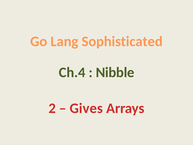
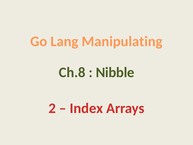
Sophisticated: Sophisticated -> Manipulating
Ch.4: Ch.4 -> Ch.8
Gives: Gives -> Index
